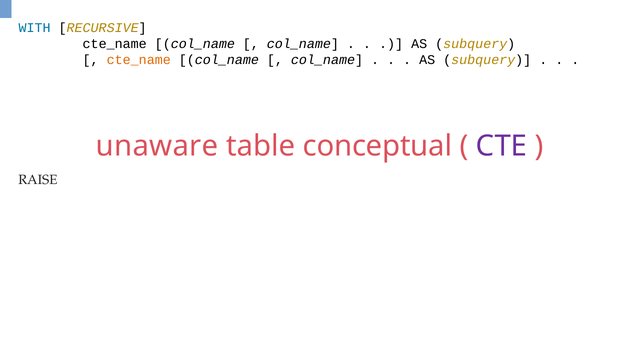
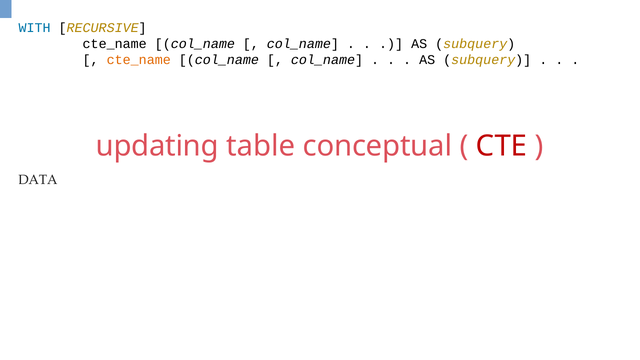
unaware: unaware -> updating
CTE colour: purple -> red
RAISE: RAISE -> DATA
